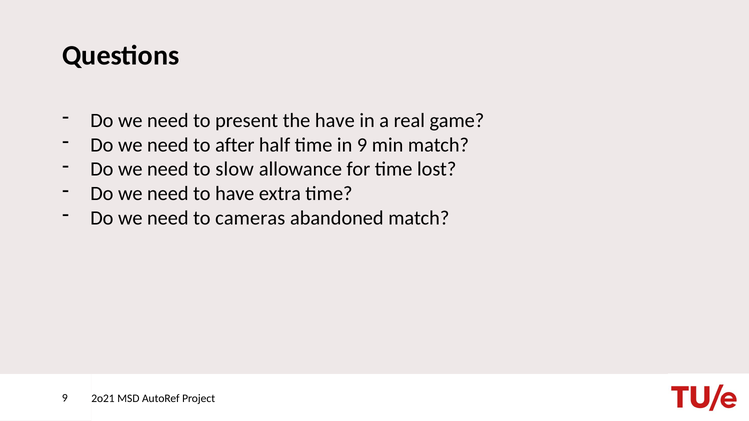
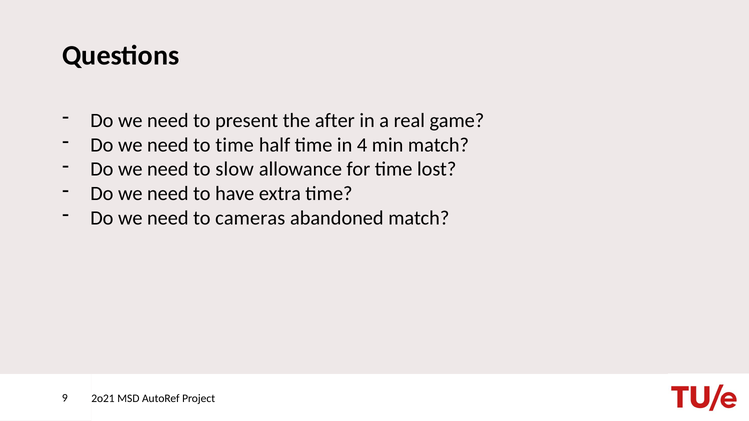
the have: have -> after
to after: after -> time
in 9: 9 -> 4
